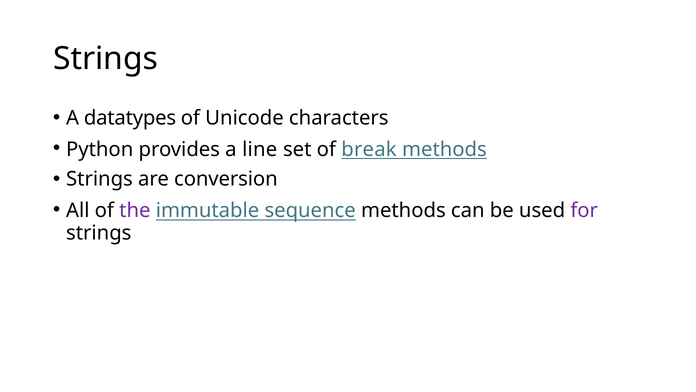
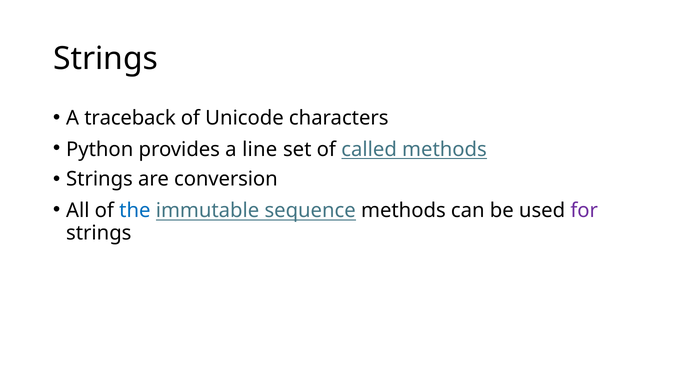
datatypes: datatypes -> traceback
break: break -> called
the colour: purple -> blue
